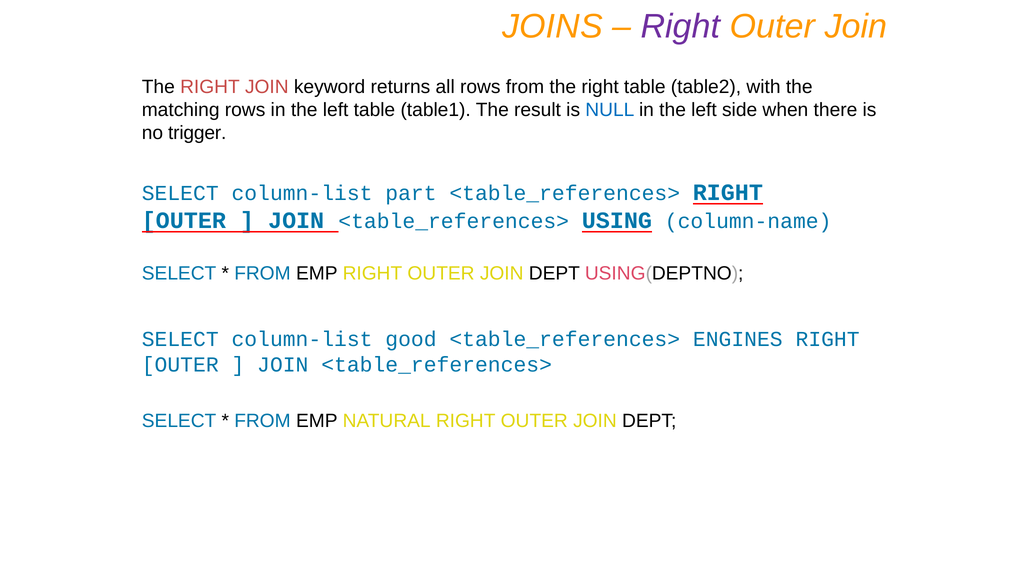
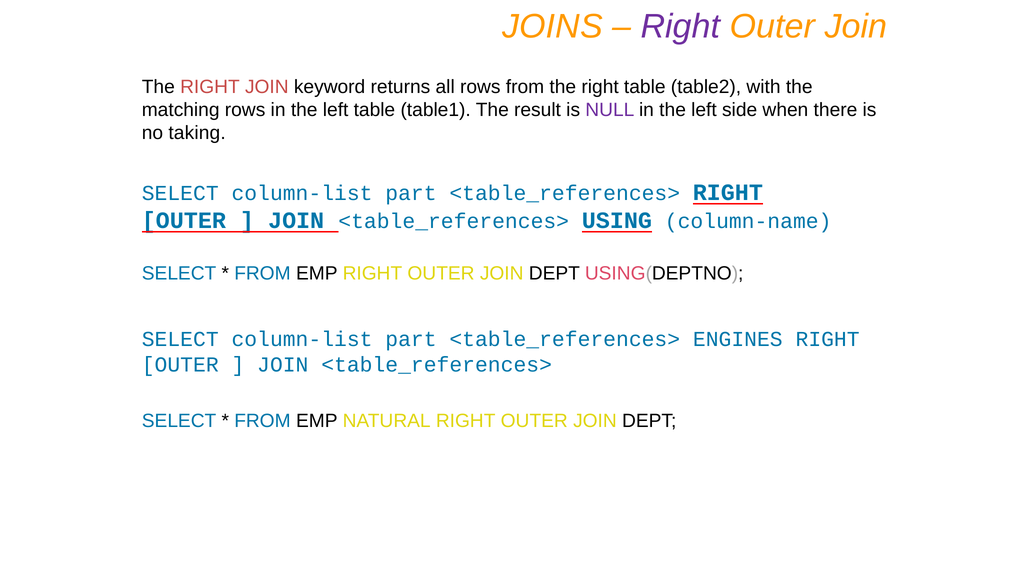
NULL colour: blue -> purple
trigger: trigger -> taking
good at (411, 339): good -> part
